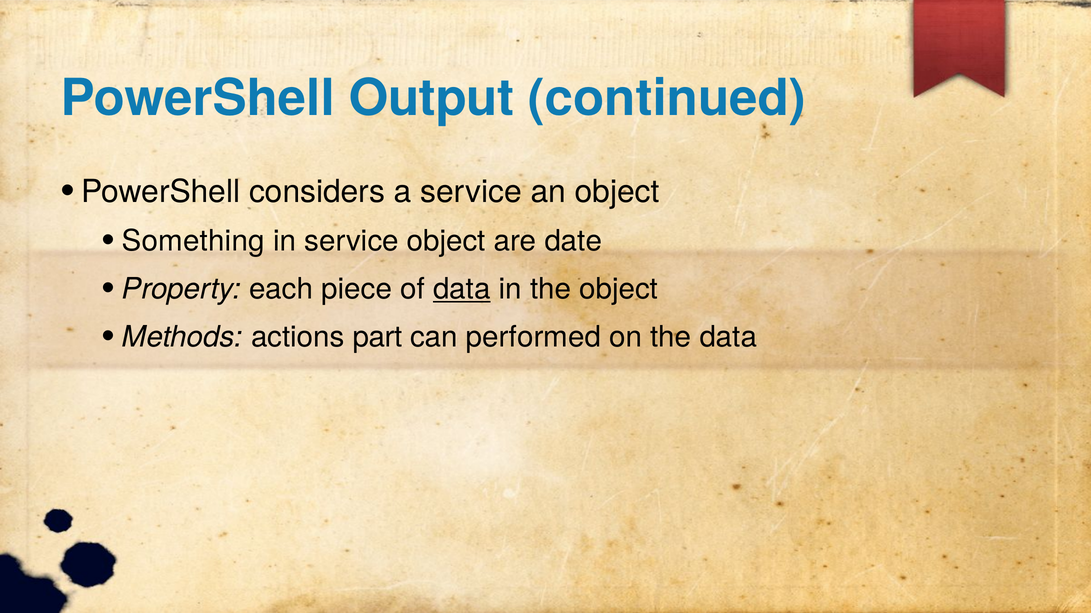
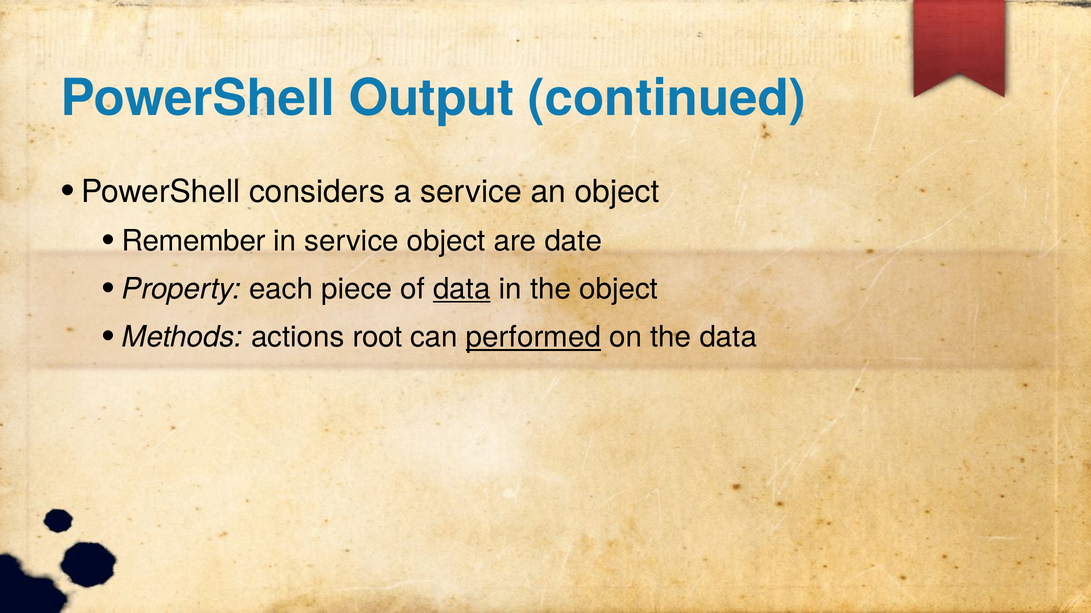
Something: Something -> Remember
part: part -> root
performed underline: none -> present
